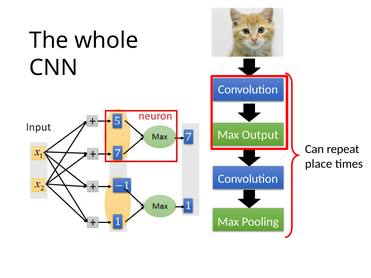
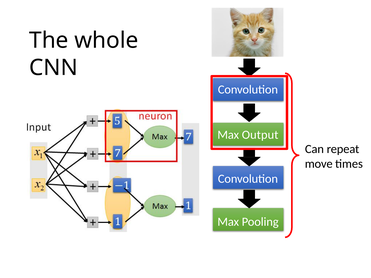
place: place -> move
